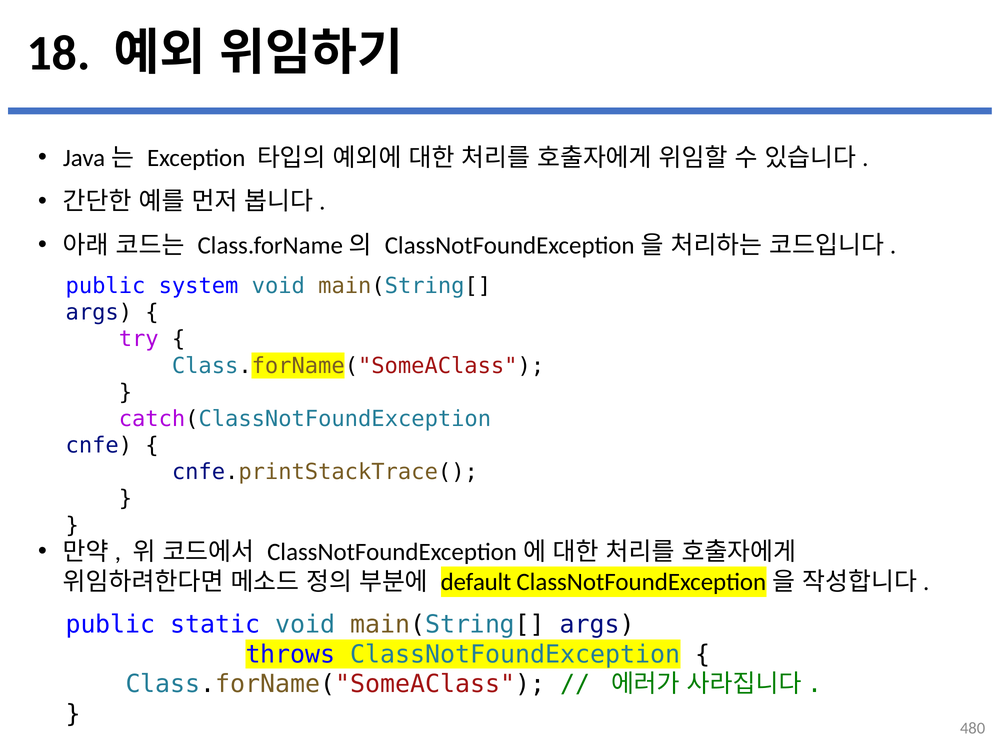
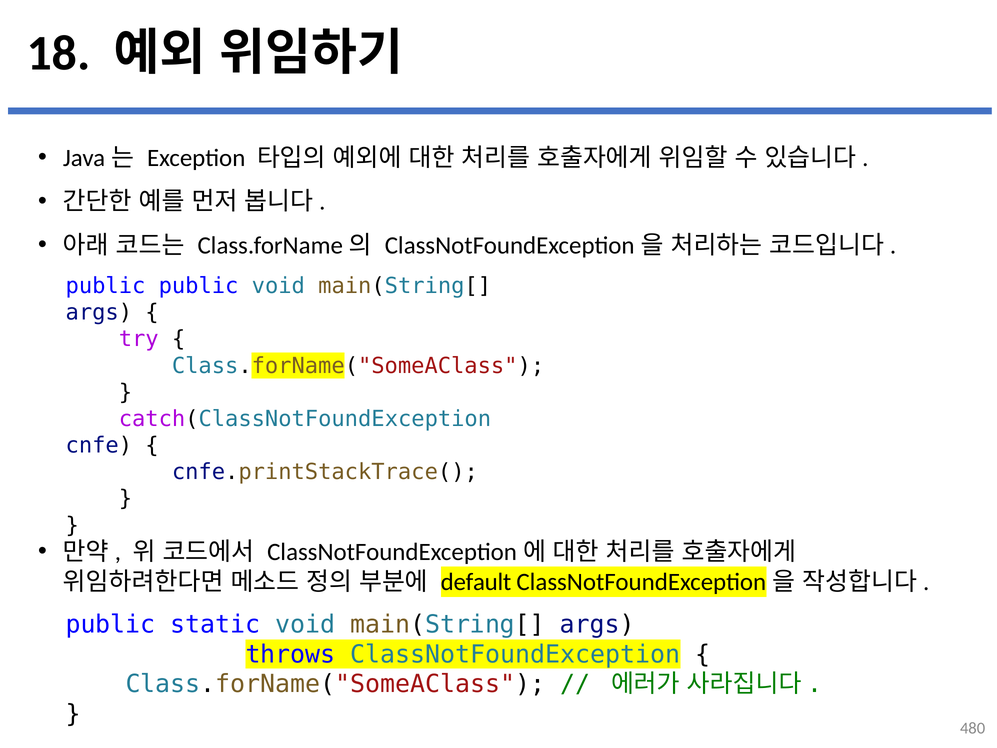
public system: system -> public
